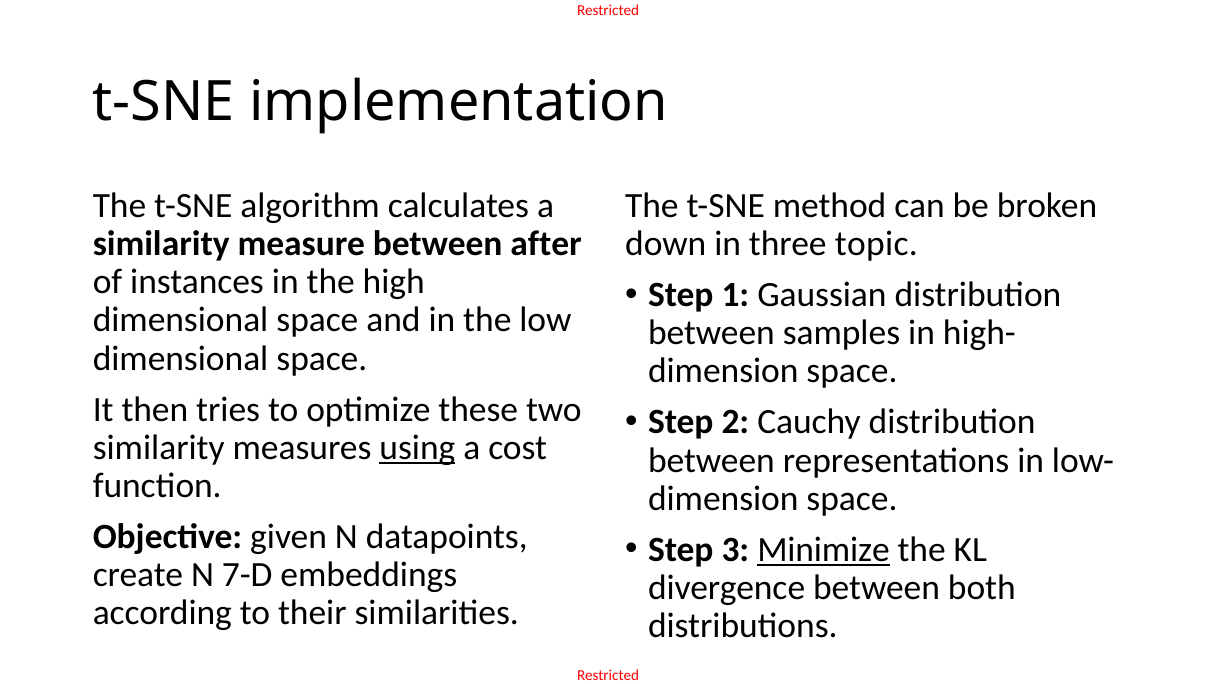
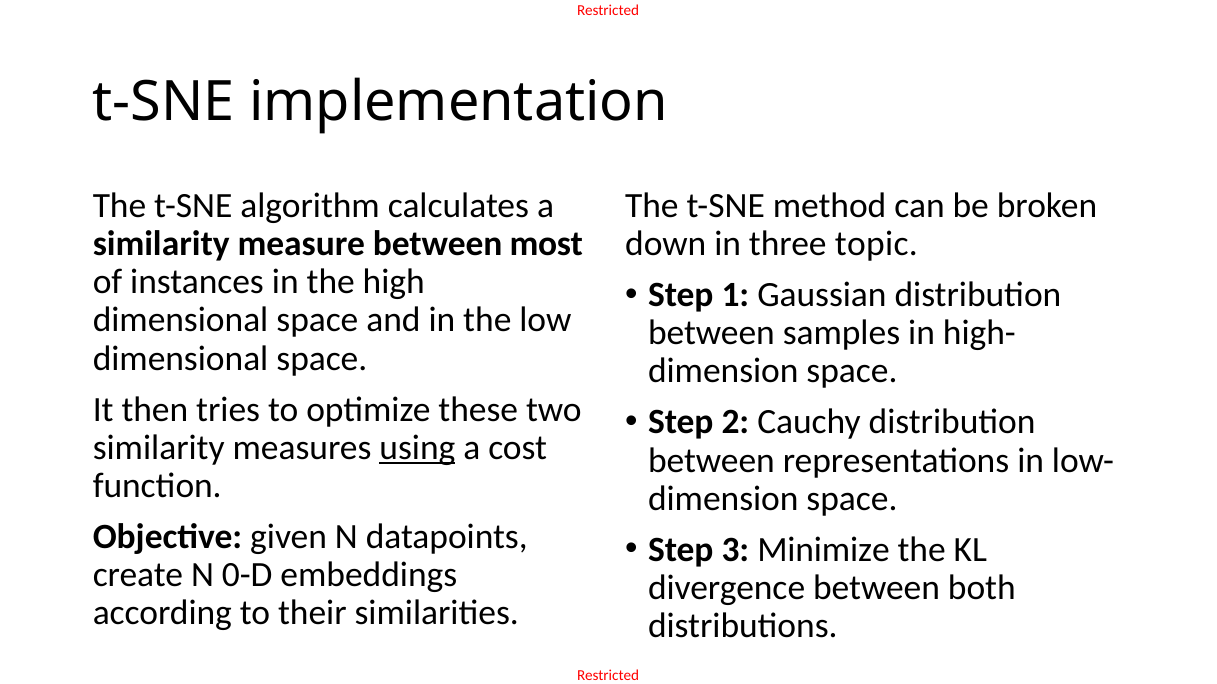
after: after -> most
Minimize underline: present -> none
7-D: 7-D -> 0-D
